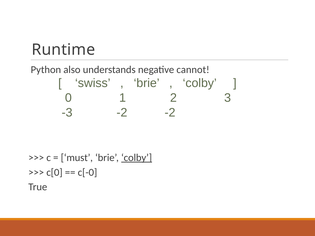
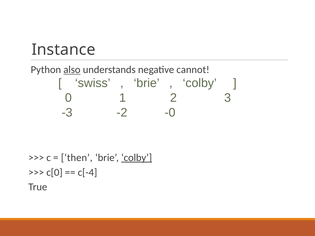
Runtime: Runtime -> Instance
also underline: none -> present
-2 -2: -2 -> -0
must: must -> then
c[-0: c[-0 -> c[-4
